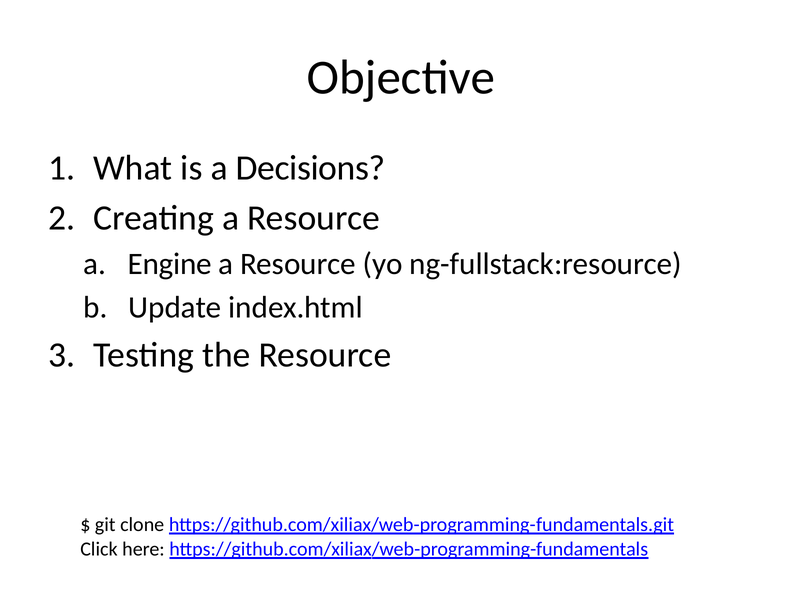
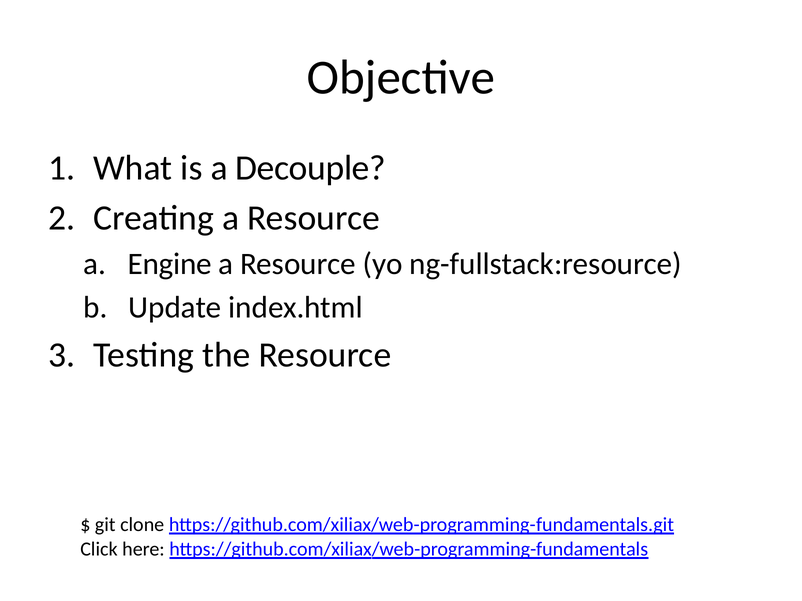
Decisions: Decisions -> Decouple
